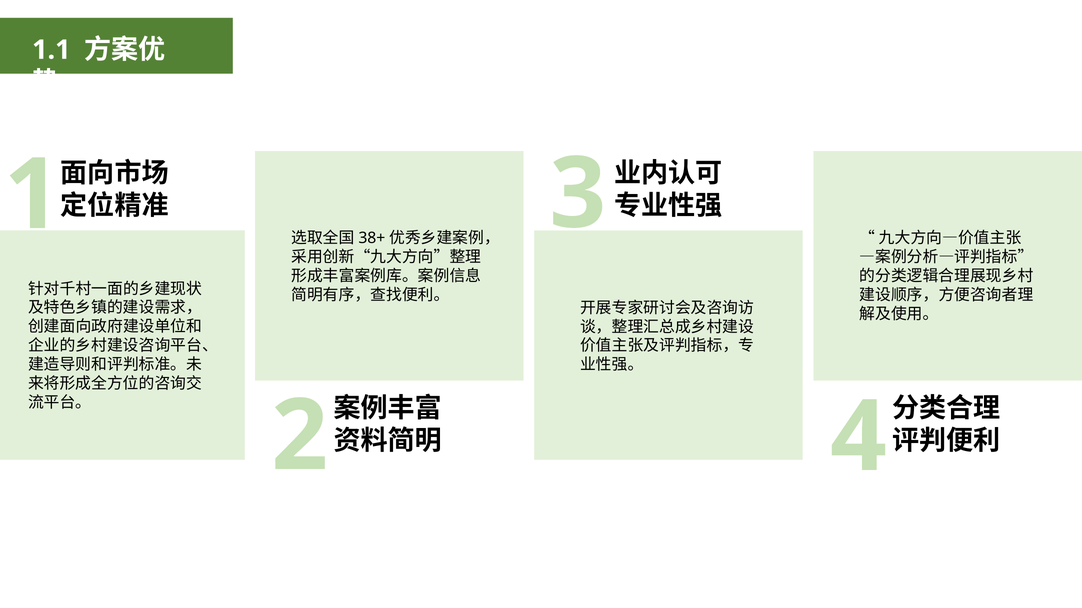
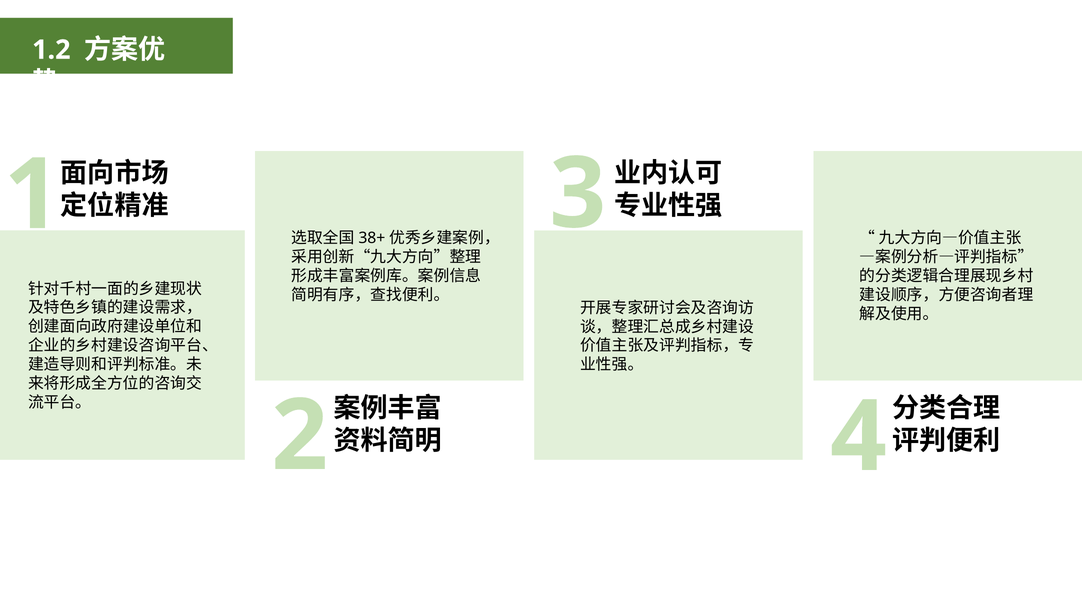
1.1: 1.1 -> 1.2
